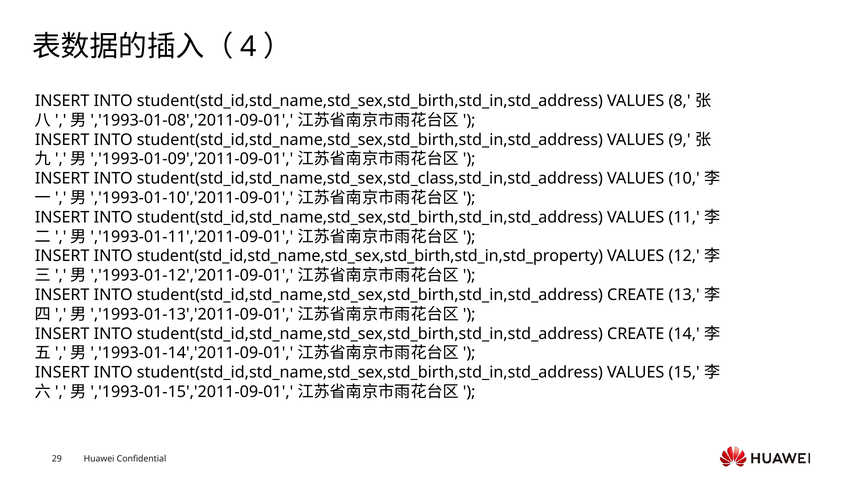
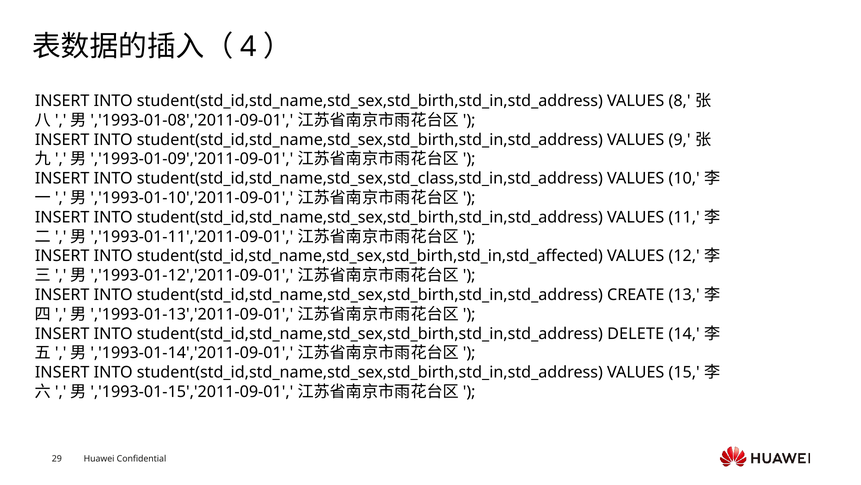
student(std_id,std_name,std_sex,std_birth,std_in,std_property: student(std_id,std_name,std_sex,std_birth,std_in,std_property -> student(std_id,std_name,std_sex,std_birth,std_in,std_affected
CREATE at (636, 333): CREATE -> DELETE
